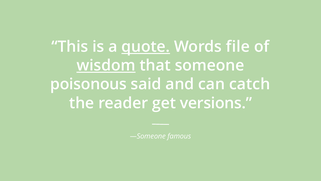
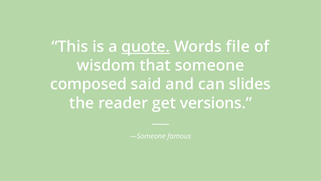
wisdom underline: present -> none
poisonous: poisonous -> composed
catch: catch -> slides
